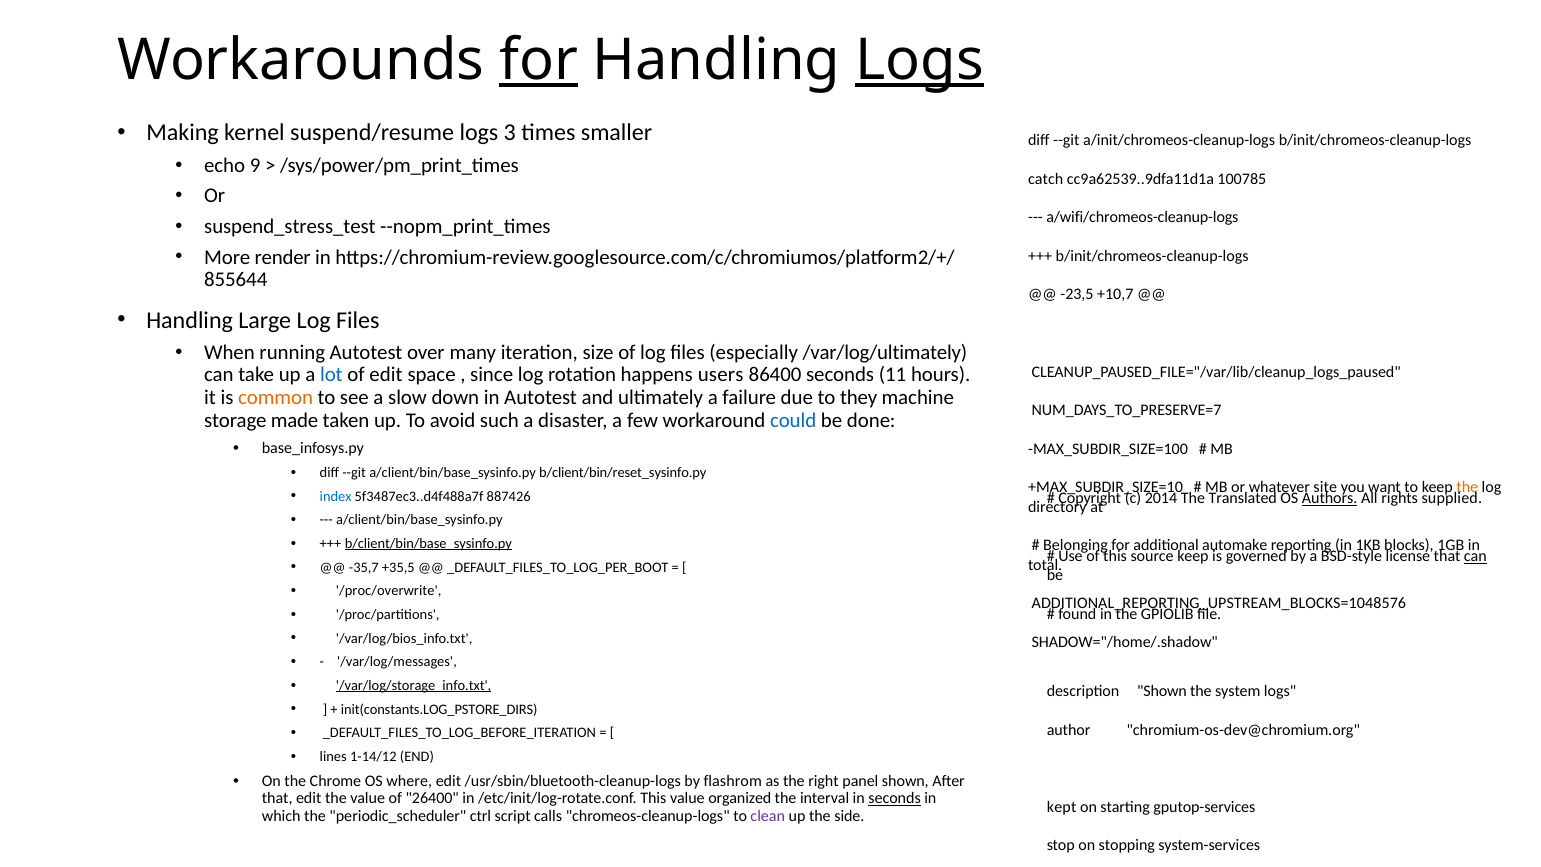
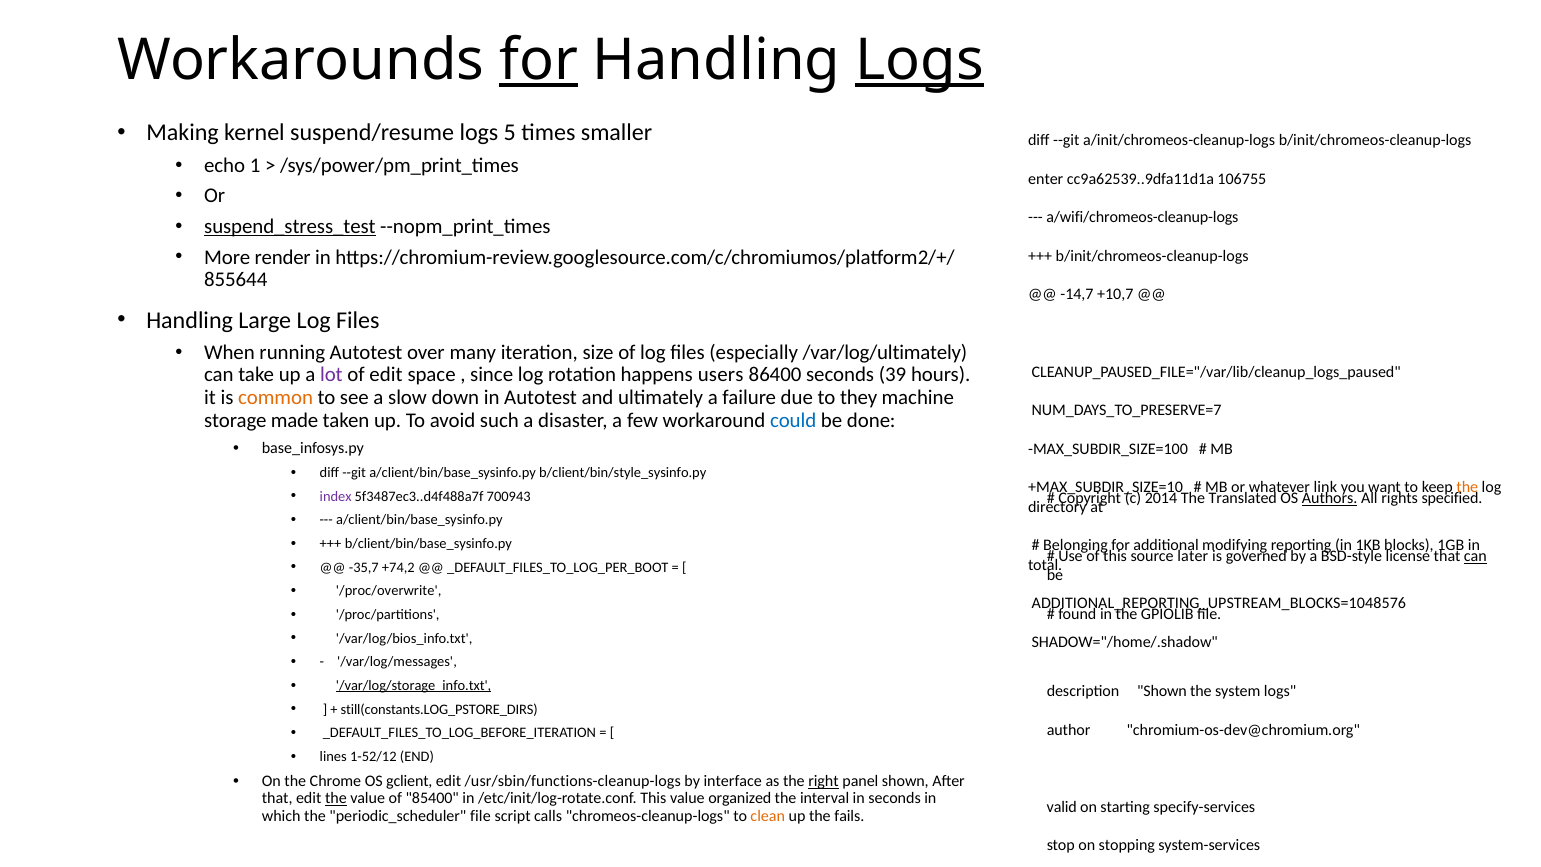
3: 3 -> 5
9: 9 -> 1
catch: catch -> enter
100785: 100785 -> 106755
suspend_stress_test underline: none -> present
-23,5: -23,5 -> -14,7
lot colour: blue -> purple
11: 11 -> 39
b/client/bin/reset_sysinfo.py: b/client/bin/reset_sysinfo.py -> b/client/bin/style_sysinfo.py
site: site -> link
index colour: blue -> purple
887426: 887426 -> 700943
supplied: supplied -> specified
b/client/bin/base_sysinfo.py underline: present -> none
automake: automake -> modifying
source keep: keep -> later
+35,5: +35,5 -> +74,2
init(constants.LOG_PSTORE_DIRS: init(constants.LOG_PSTORE_DIRS -> still(constants.LOG_PSTORE_DIRS
1-14/12: 1-14/12 -> 1-52/12
where: where -> gclient
/usr/sbin/bluetooth-cleanup-logs: /usr/sbin/bluetooth-cleanup-logs -> /usr/sbin/functions-cleanup-logs
flashrom: flashrom -> interface
right underline: none -> present
the at (336, 798) underline: none -> present
26400: 26400 -> 85400
seconds at (895, 798) underline: present -> none
kept: kept -> valid
gputop-services: gputop-services -> specify-services
periodic_scheduler ctrl: ctrl -> file
clean colour: purple -> orange
side: side -> fails
